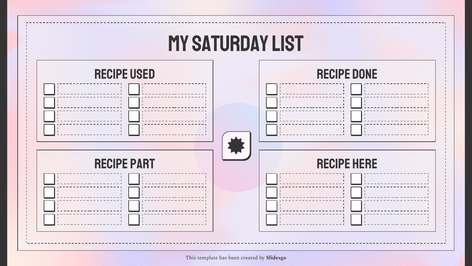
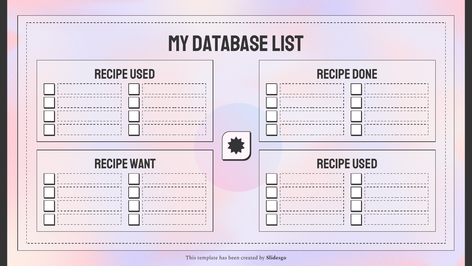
saturday: saturday -> database
part: part -> want
here at (365, 164): here -> used
